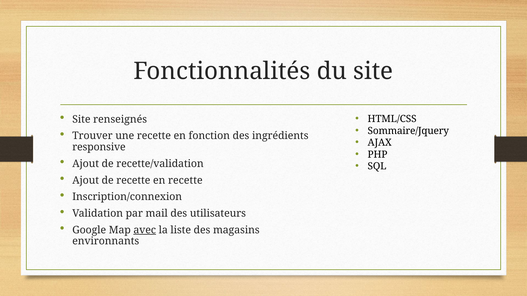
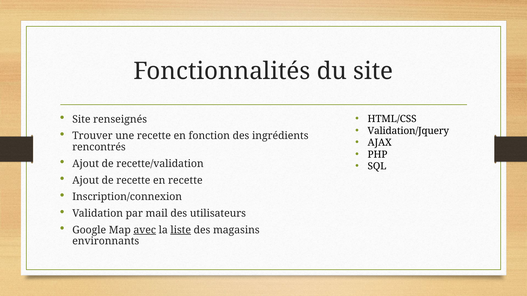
Sommaire/Jquery: Sommaire/Jquery -> Validation/Jquery
responsive: responsive -> rencontrés
liste underline: none -> present
